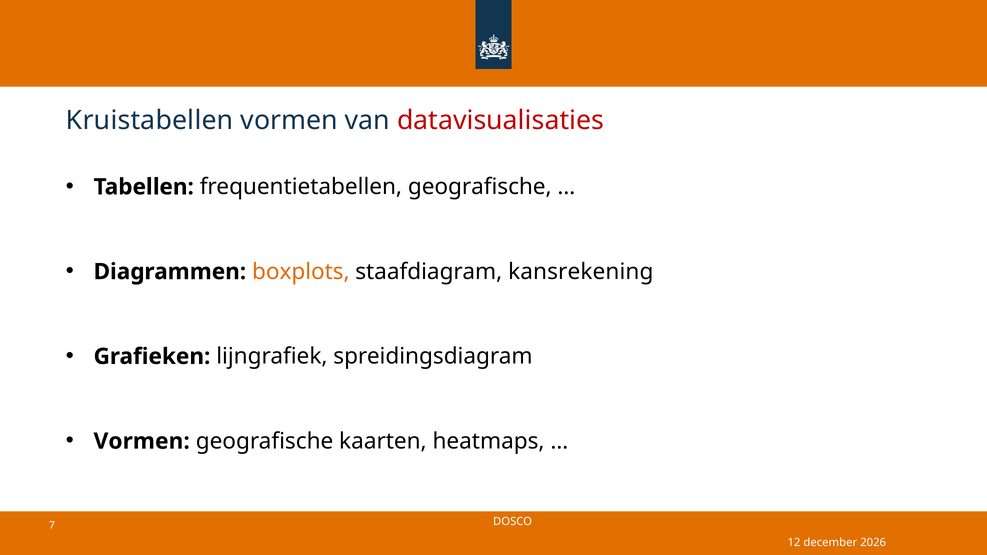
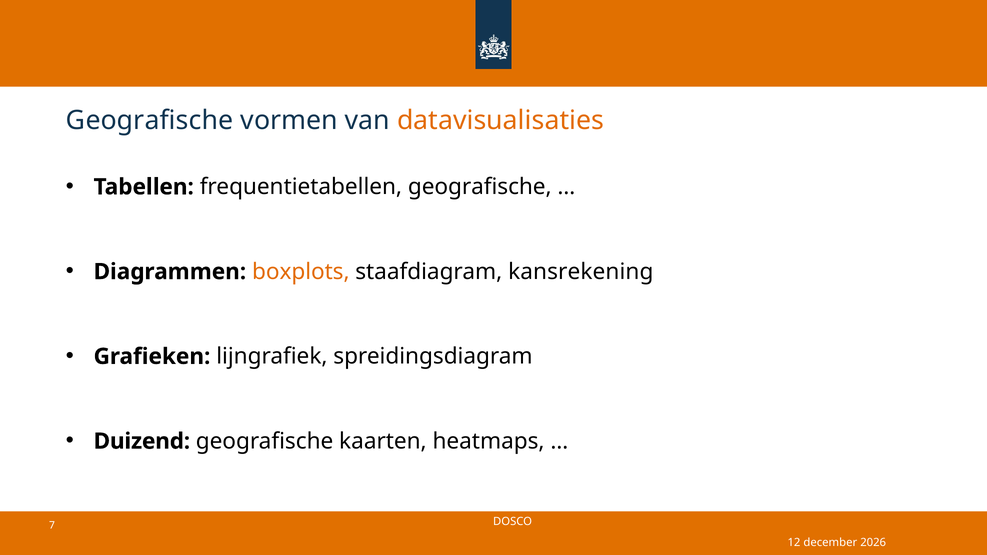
Kruistabellen at (150, 120): Kruistabellen -> Geografische
datavisualisaties colour: red -> orange
Vormen at (142, 441): Vormen -> Duizend
